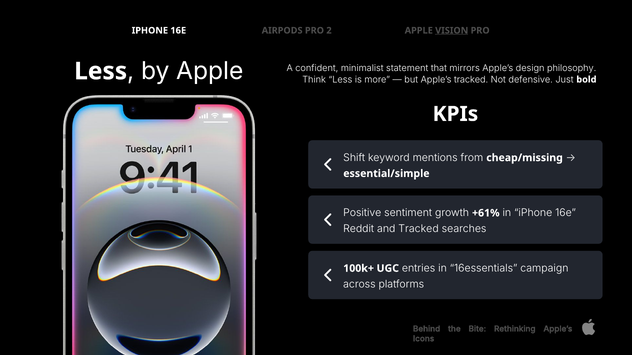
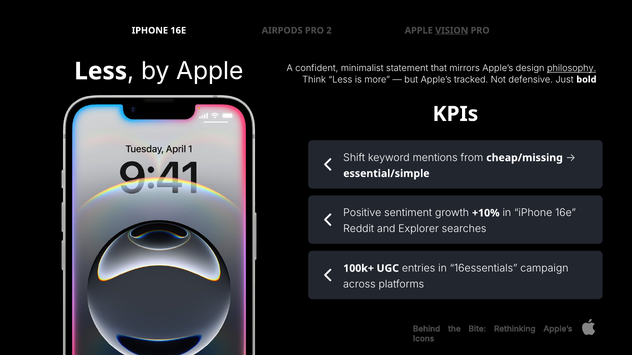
philosophy underline: none -> present
+61%: +61% -> +10%
and Tracked: Tracked -> Explorer
